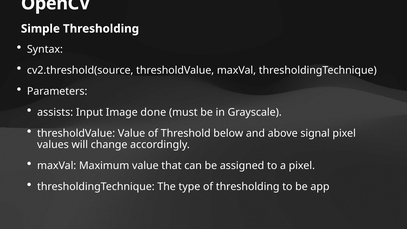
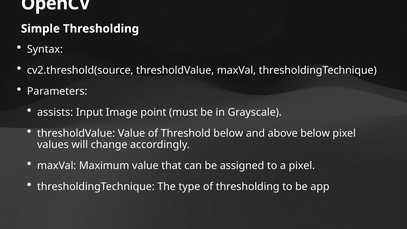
done: done -> point
above signal: signal -> below
